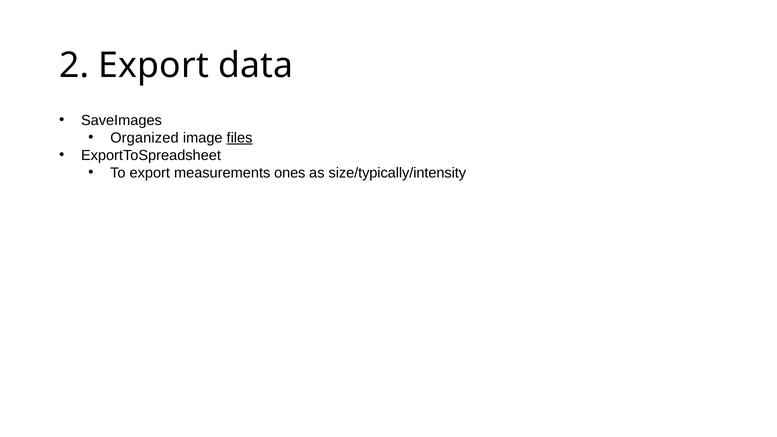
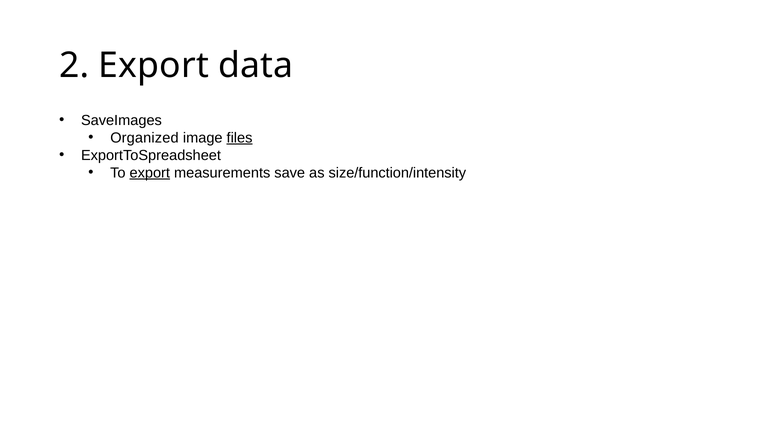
export at (150, 173) underline: none -> present
ones: ones -> save
size/typically/intensity: size/typically/intensity -> size/function/intensity
